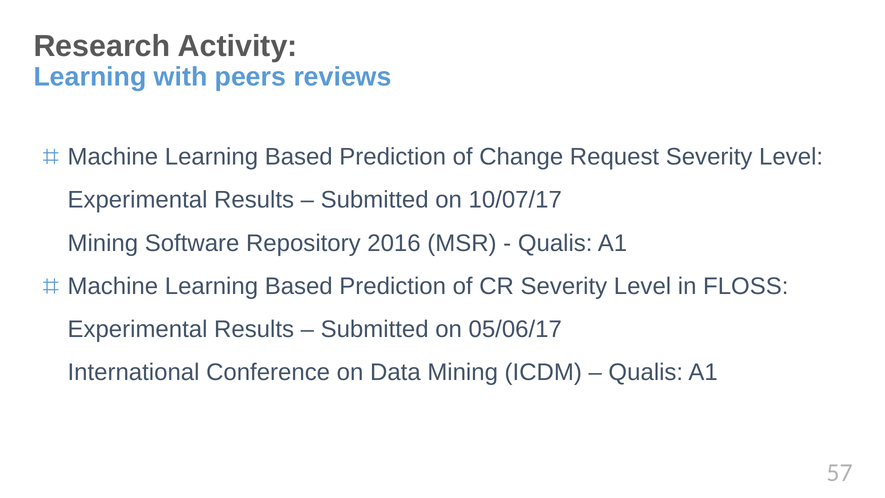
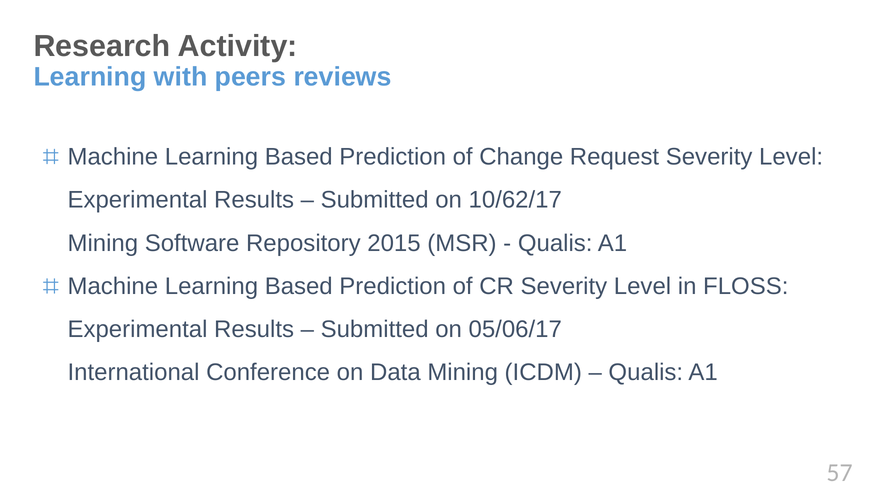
10/07/17: 10/07/17 -> 10/62/17
2016: 2016 -> 2015
